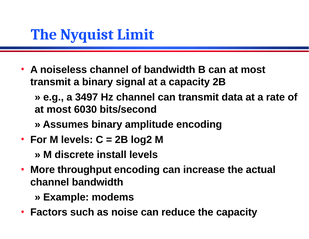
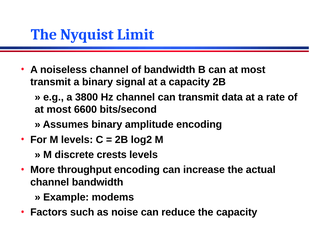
3497: 3497 -> 3800
6030: 6030 -> 6600
install: install -> crests
